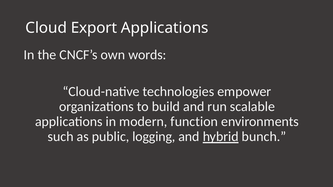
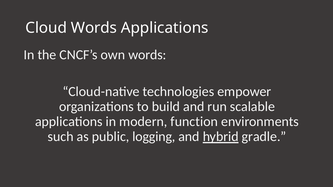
Cloud Export: Export -> Words
bunch: bunch -> gradle
